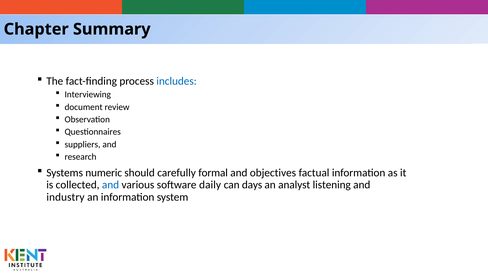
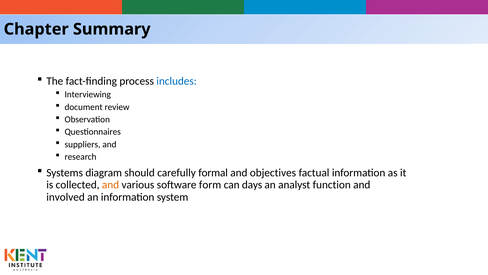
numeric: numeric -> diagram
and at (111, 185) colour: blue -> orange
daily: daily -> form
listening: listening -> function
industry: industry -> involved
